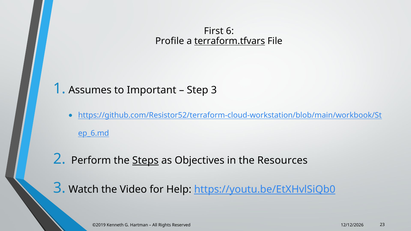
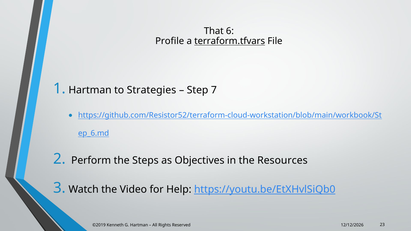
First: First -> That
Assumes at (90, 90): Assumes -> Hartman
Important: Important -> Strategies
Step 3: 3 -> 7
Steps underline: present -> none
